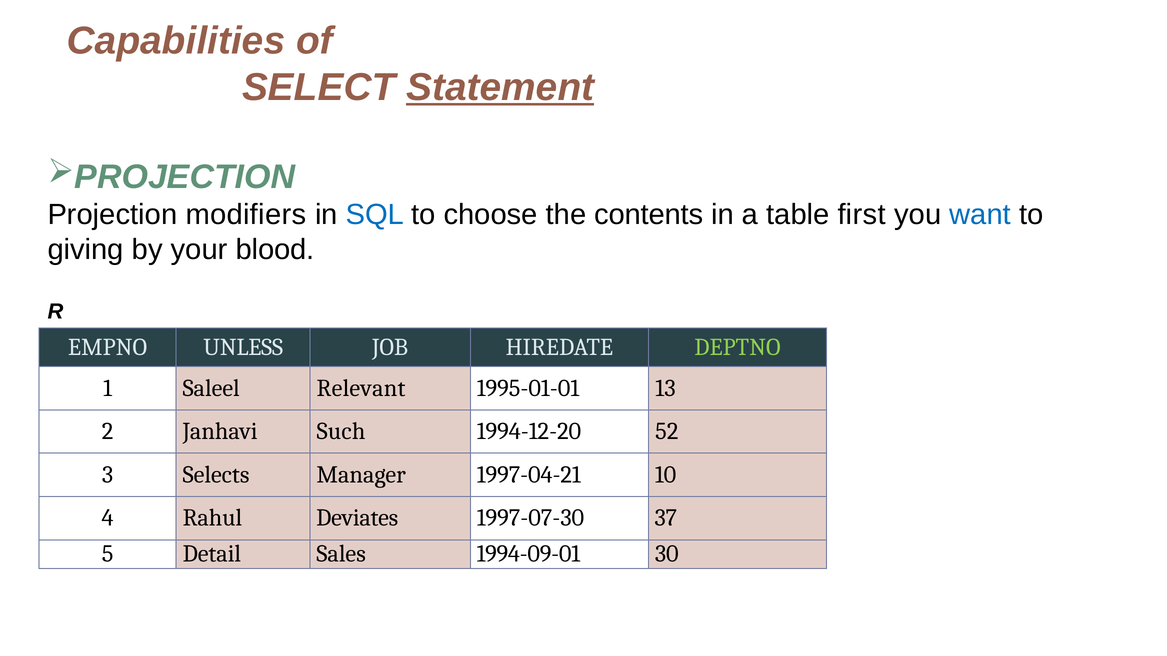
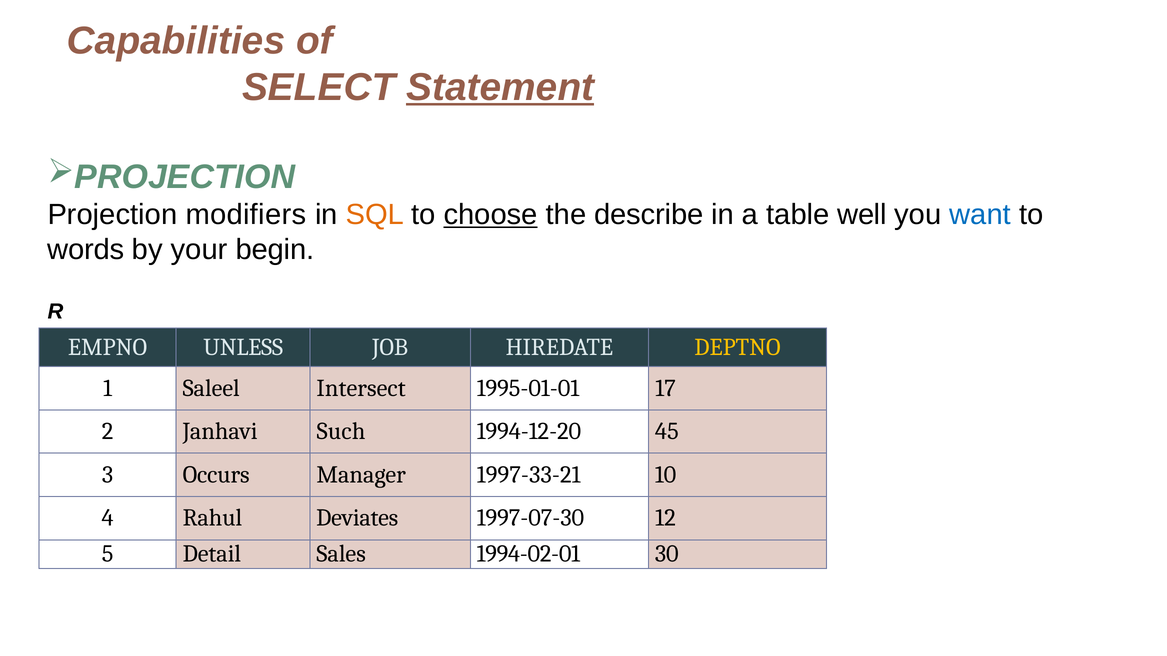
SQL colour: blue -> orange
choose underline: none -> present
contents: contents -> describe
first: first -> well
giving: giving -> words
blood: blood -> begin
DEPTNO colour: light green -> yellow
Relevant: Relevant -> Intersect
13: 13 -> 17
52: 52 -> 45
Selects: Selects -> Occurs
1997-04-21: 1997-04-21 -> 1997-33-21
37: 37 -> 12
1994-09-01: 1994-09-01 -> 1994-02-01
